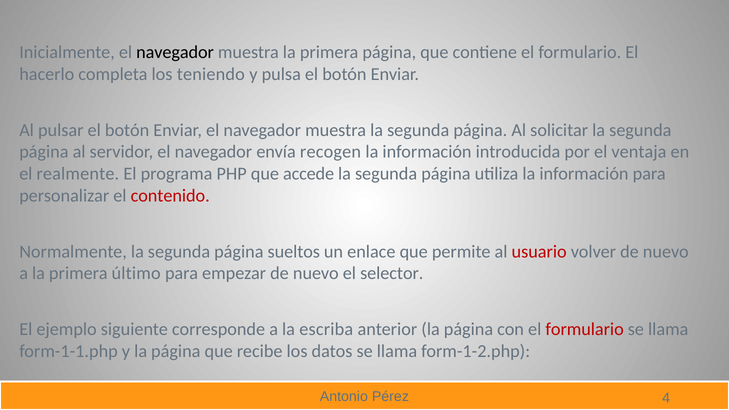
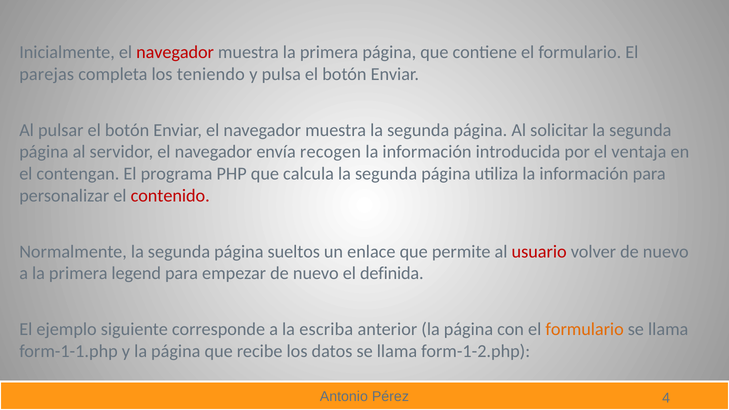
navegador at (175, 52) colour: black -> red
hacerlo: hacerlo -> parejas
realmente: realmente -> contengan
accede: accede -> calcula
último: último -> legend
selector: selector -> definida
formulario at (585, 329) colour: red -> orange
